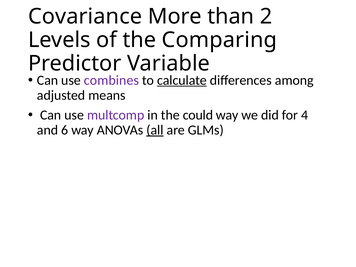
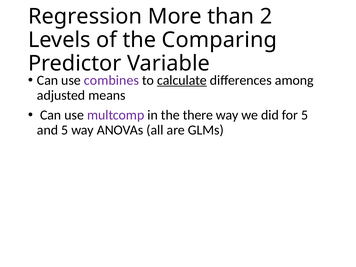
Covariance: Covariance -> Regression
could: could -> there
for 4: 4 -> 5
and 6: 6 -> 5
all underline: present -> none
